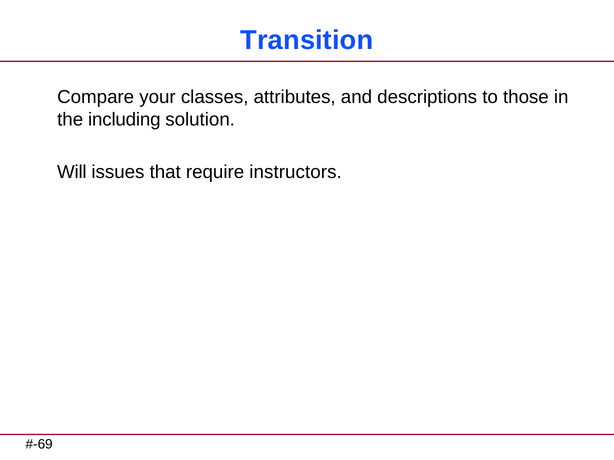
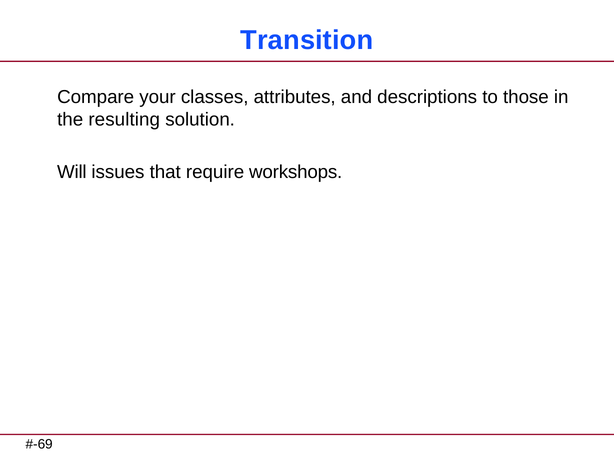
including: including -> resulting
instructors: instructors -> workshops
